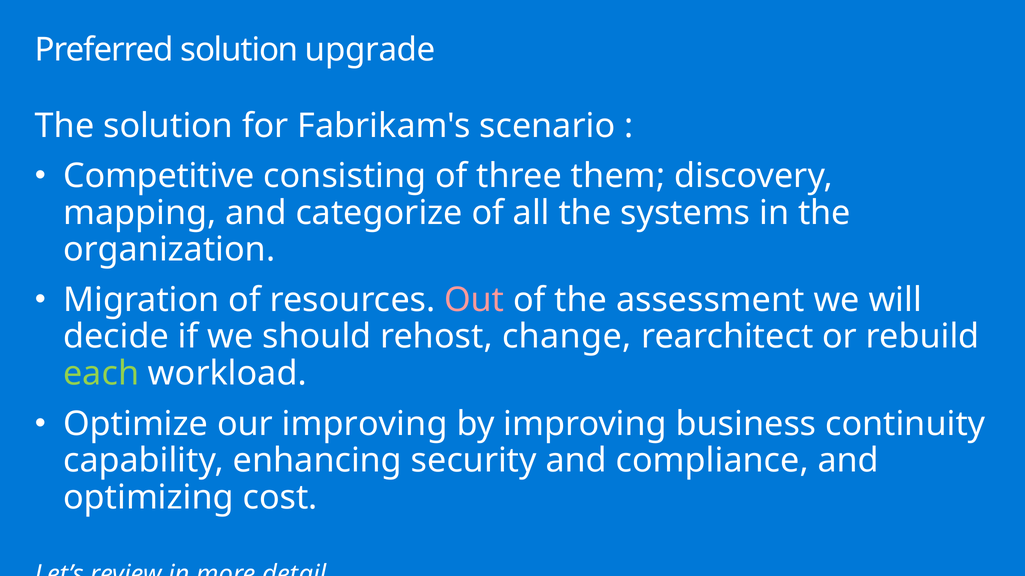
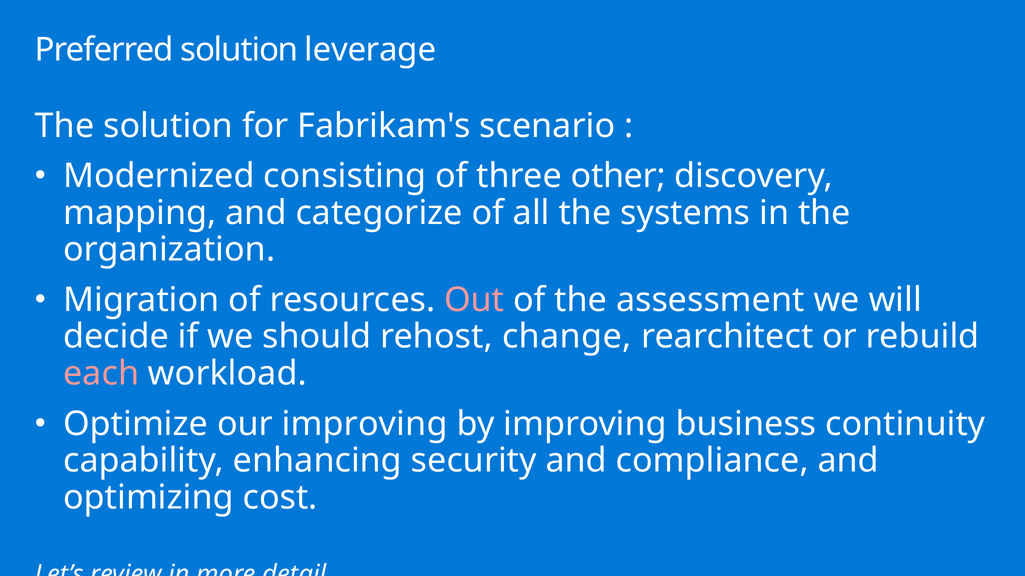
upgrade: upgrade -> leverage
Competitive: Competitive -> Modernized
them: them -> other
each colour: light green -> pink
